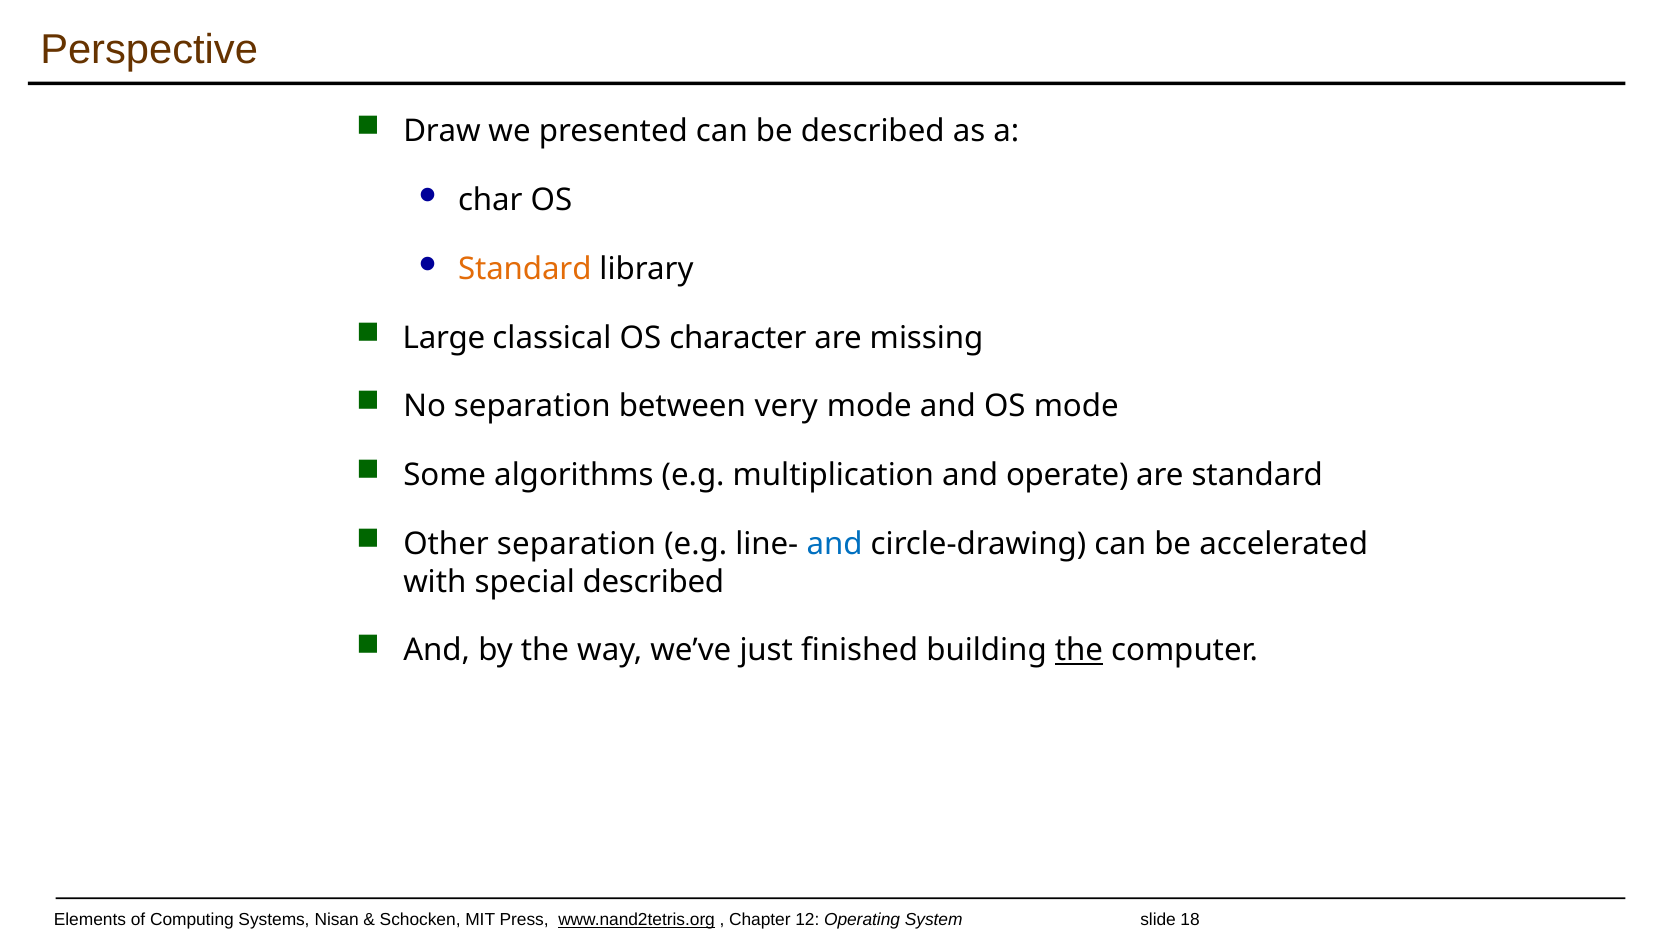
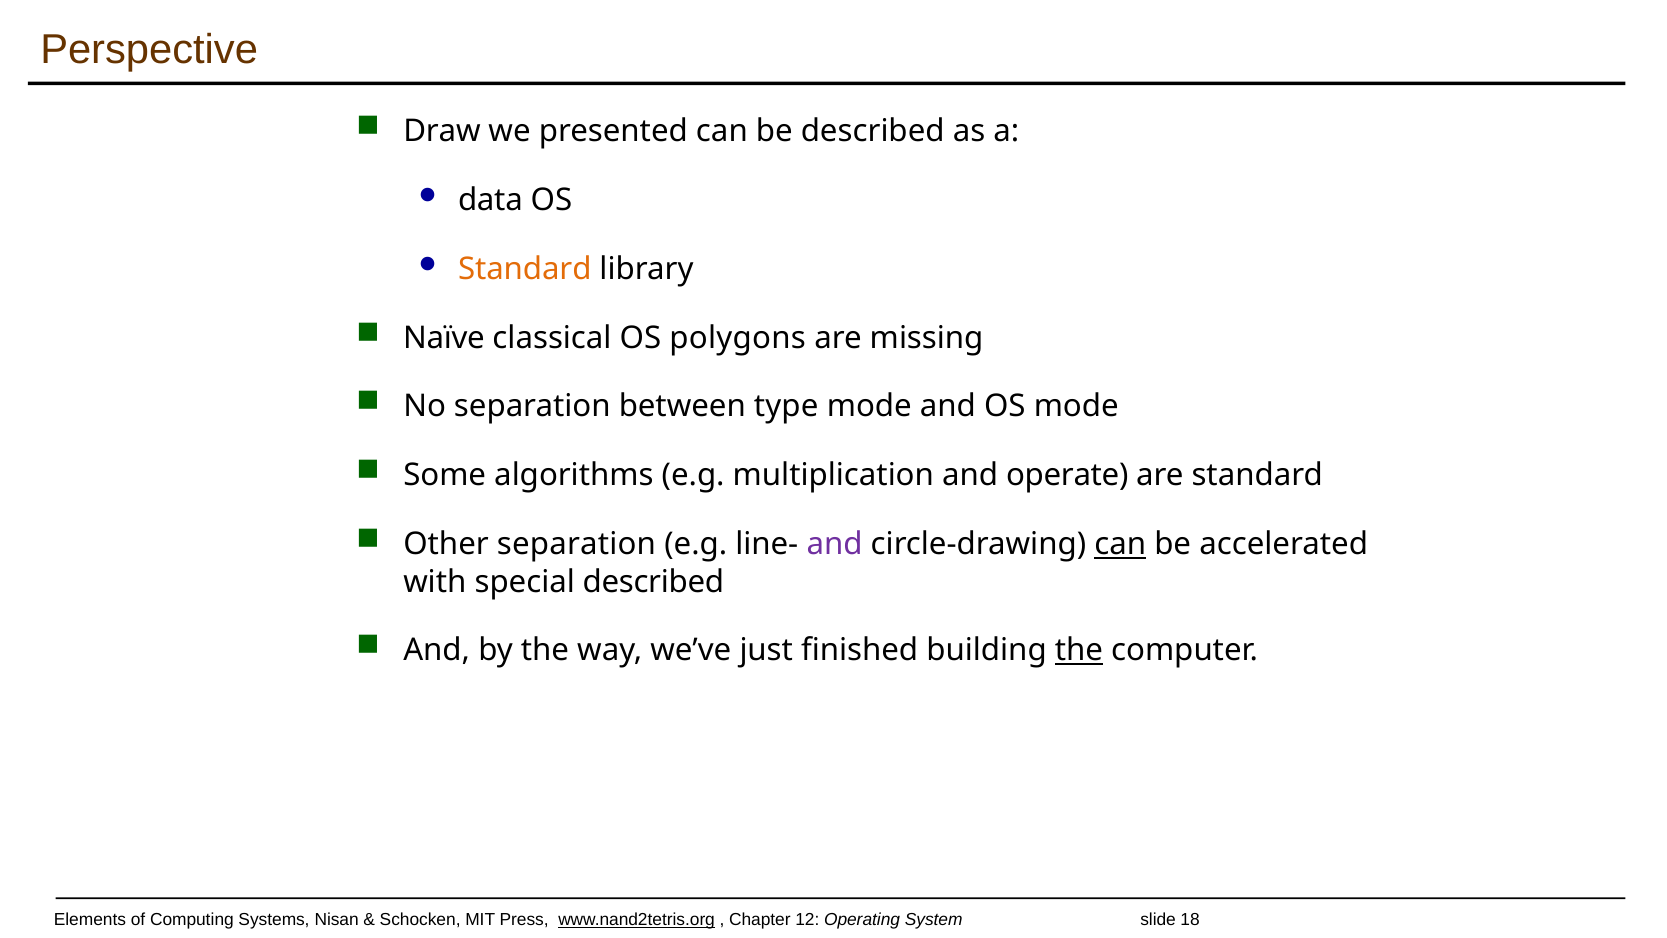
char: char -> data
Large: Large -> Naïve
character: character -> polygons
very: very -> type
and at (835, 544) colour: blue -> purple
can at (1120, 544) underline: none -> present
